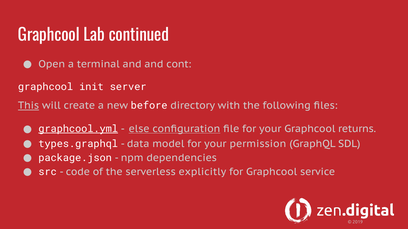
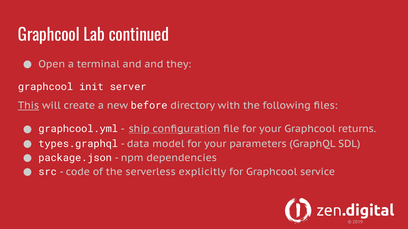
cont: cont -> they
graphcool.yml underline: present -> none
else: else -> ship
permission: permission -> parameters
